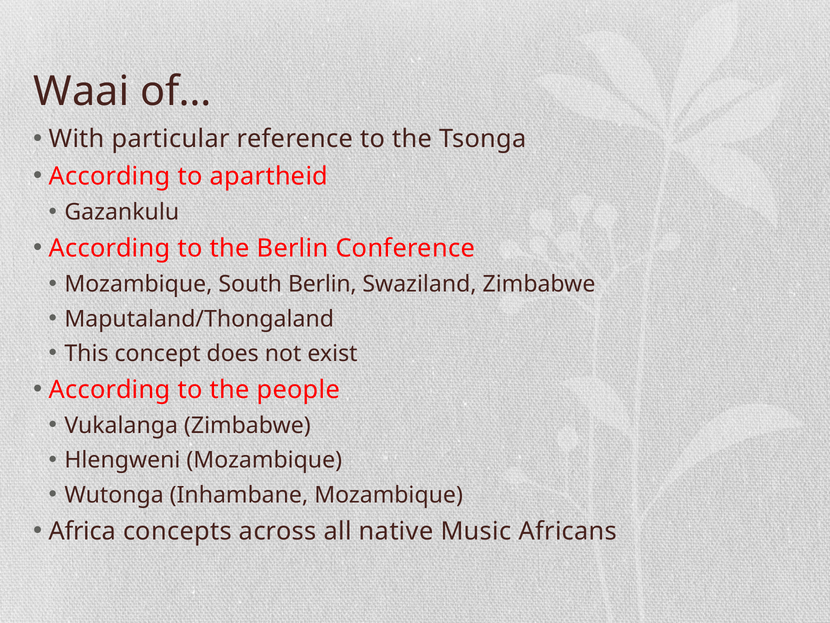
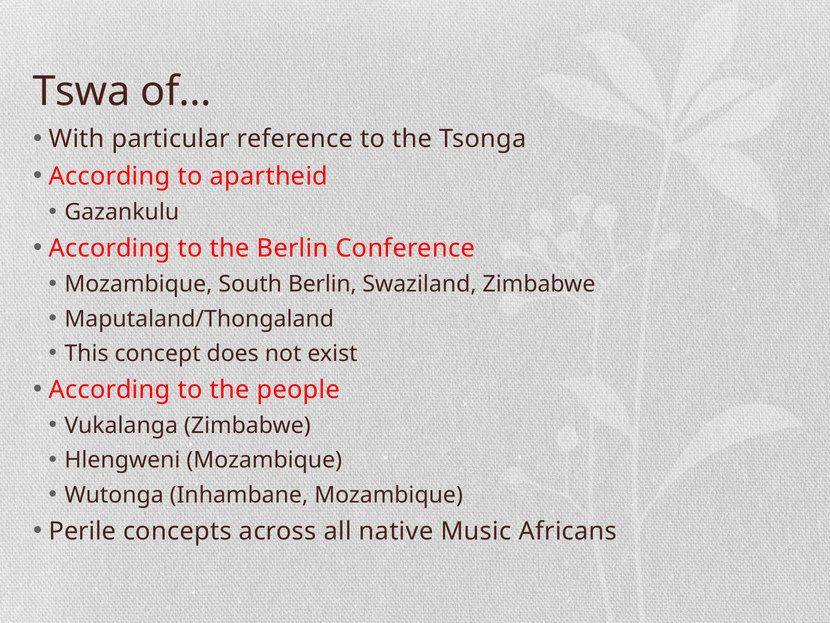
Waai: Waai -> Tswa
Africa: Africa -> Perile
